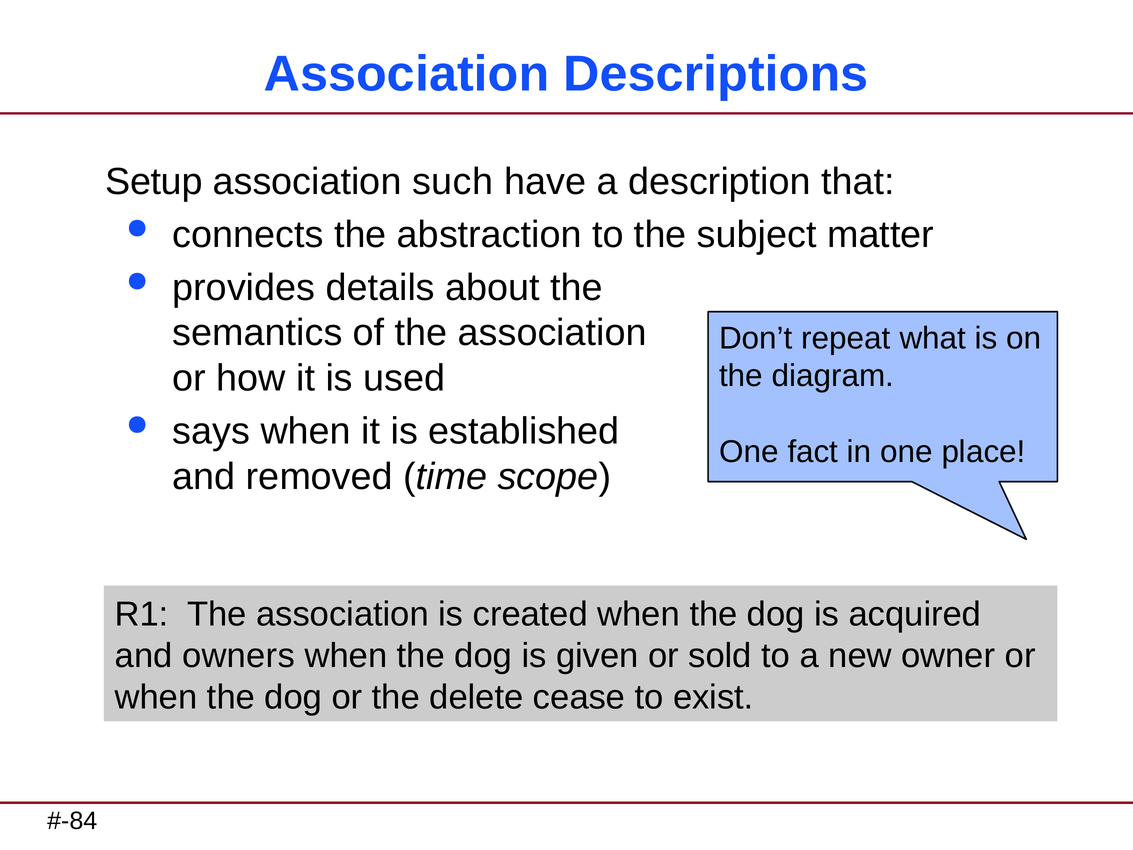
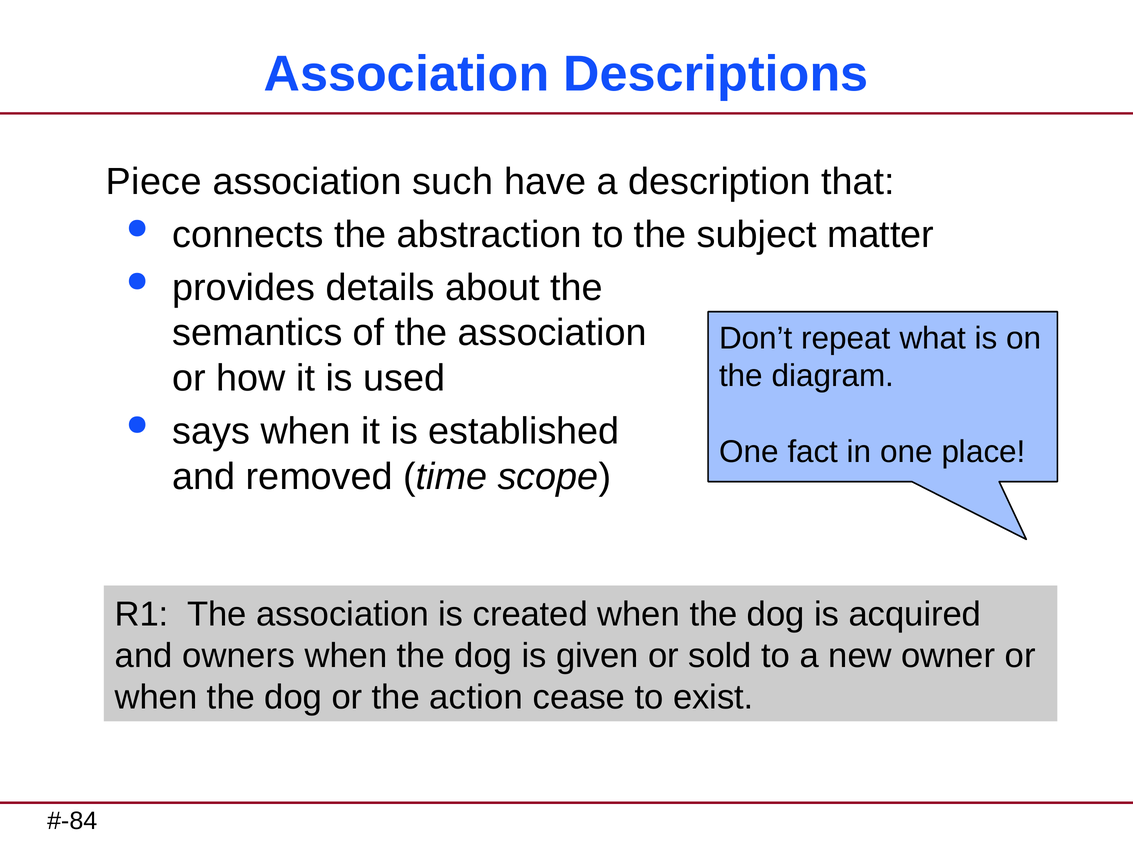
Setup: Setup -> Piece
delete: delete -> action
